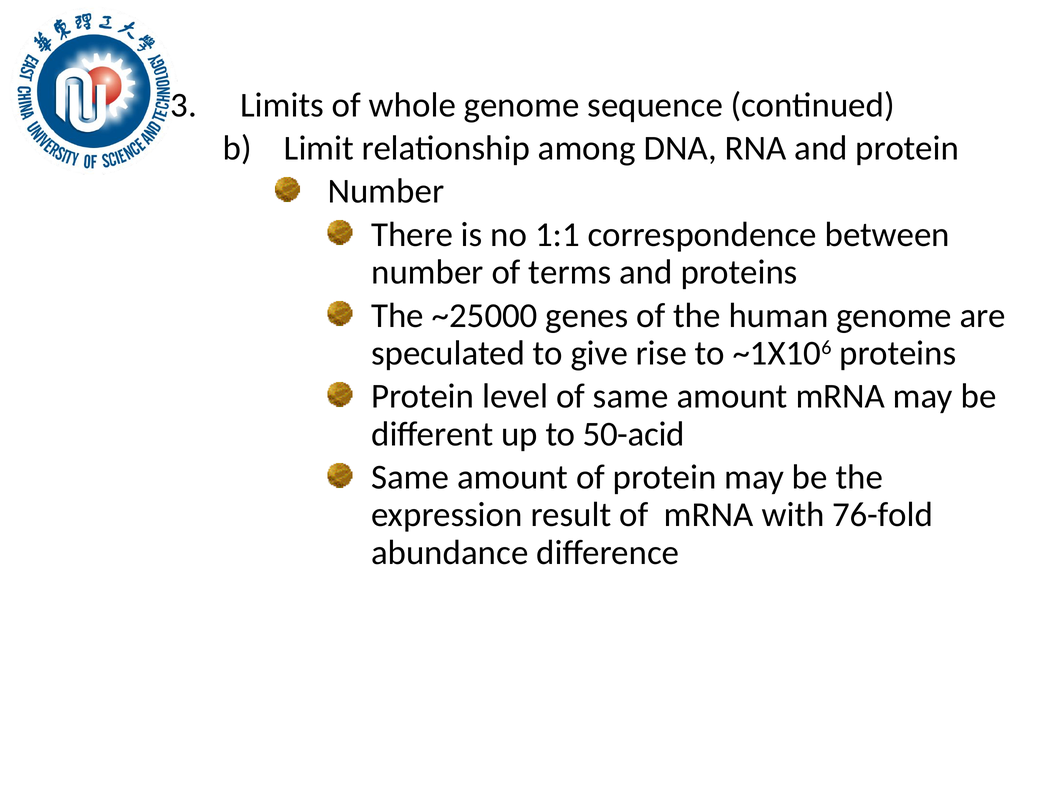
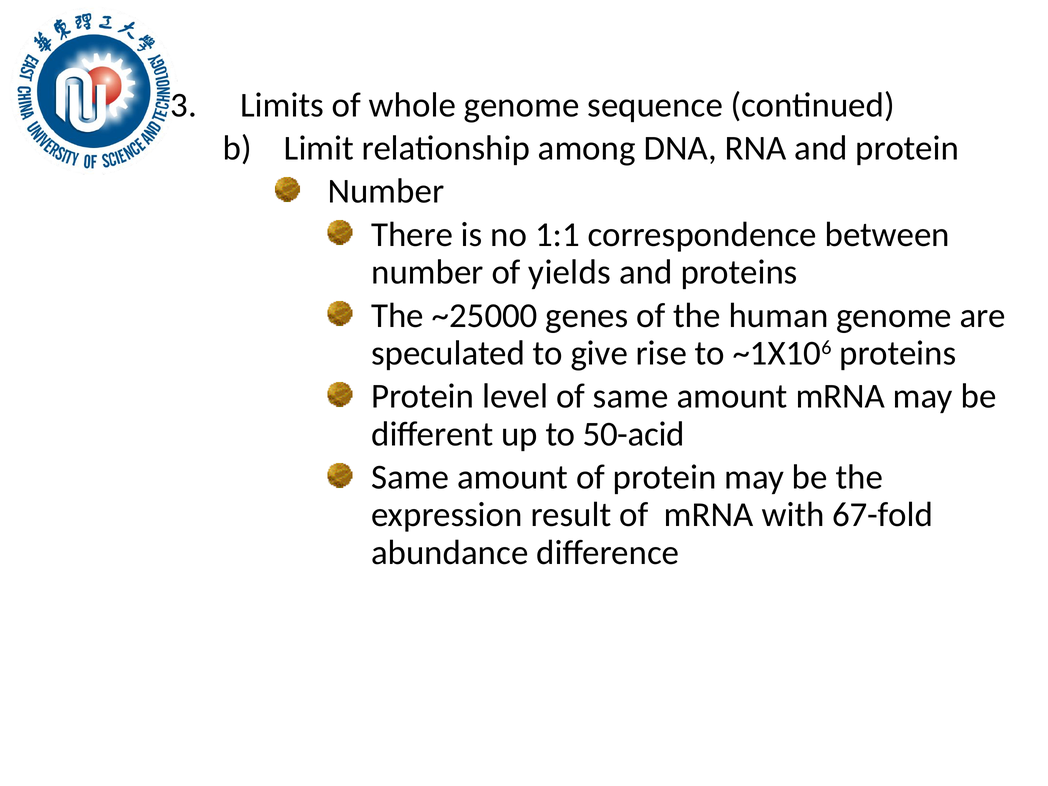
terms: terms -> yields
76-fold: 76-fold -> 67-fold
